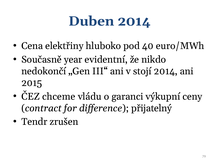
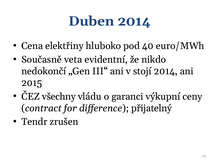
year: year -> veta
chceme: chceme -> všechny
